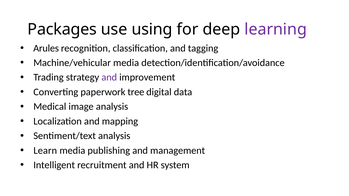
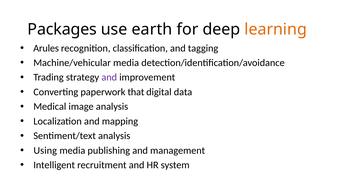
using: using -> earth
learning colour: purple -> orange
tree: tree -> that
Learn: Learn -> Using
